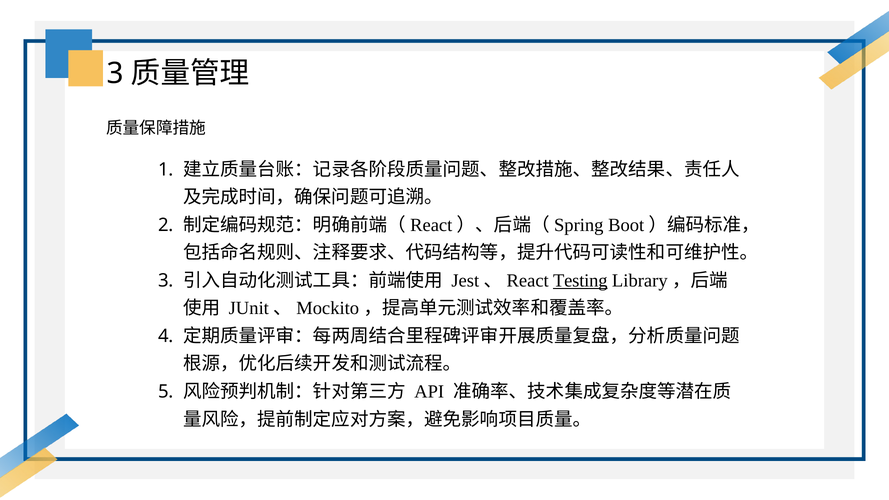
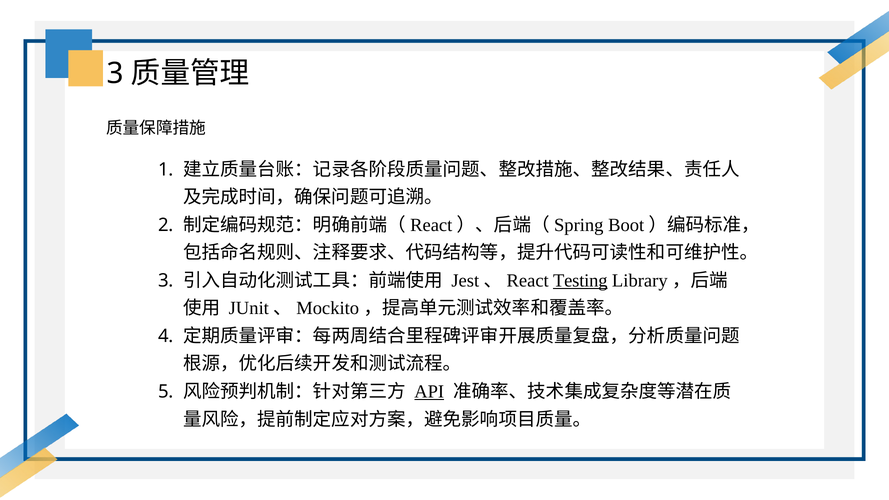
API underline: none -> present
